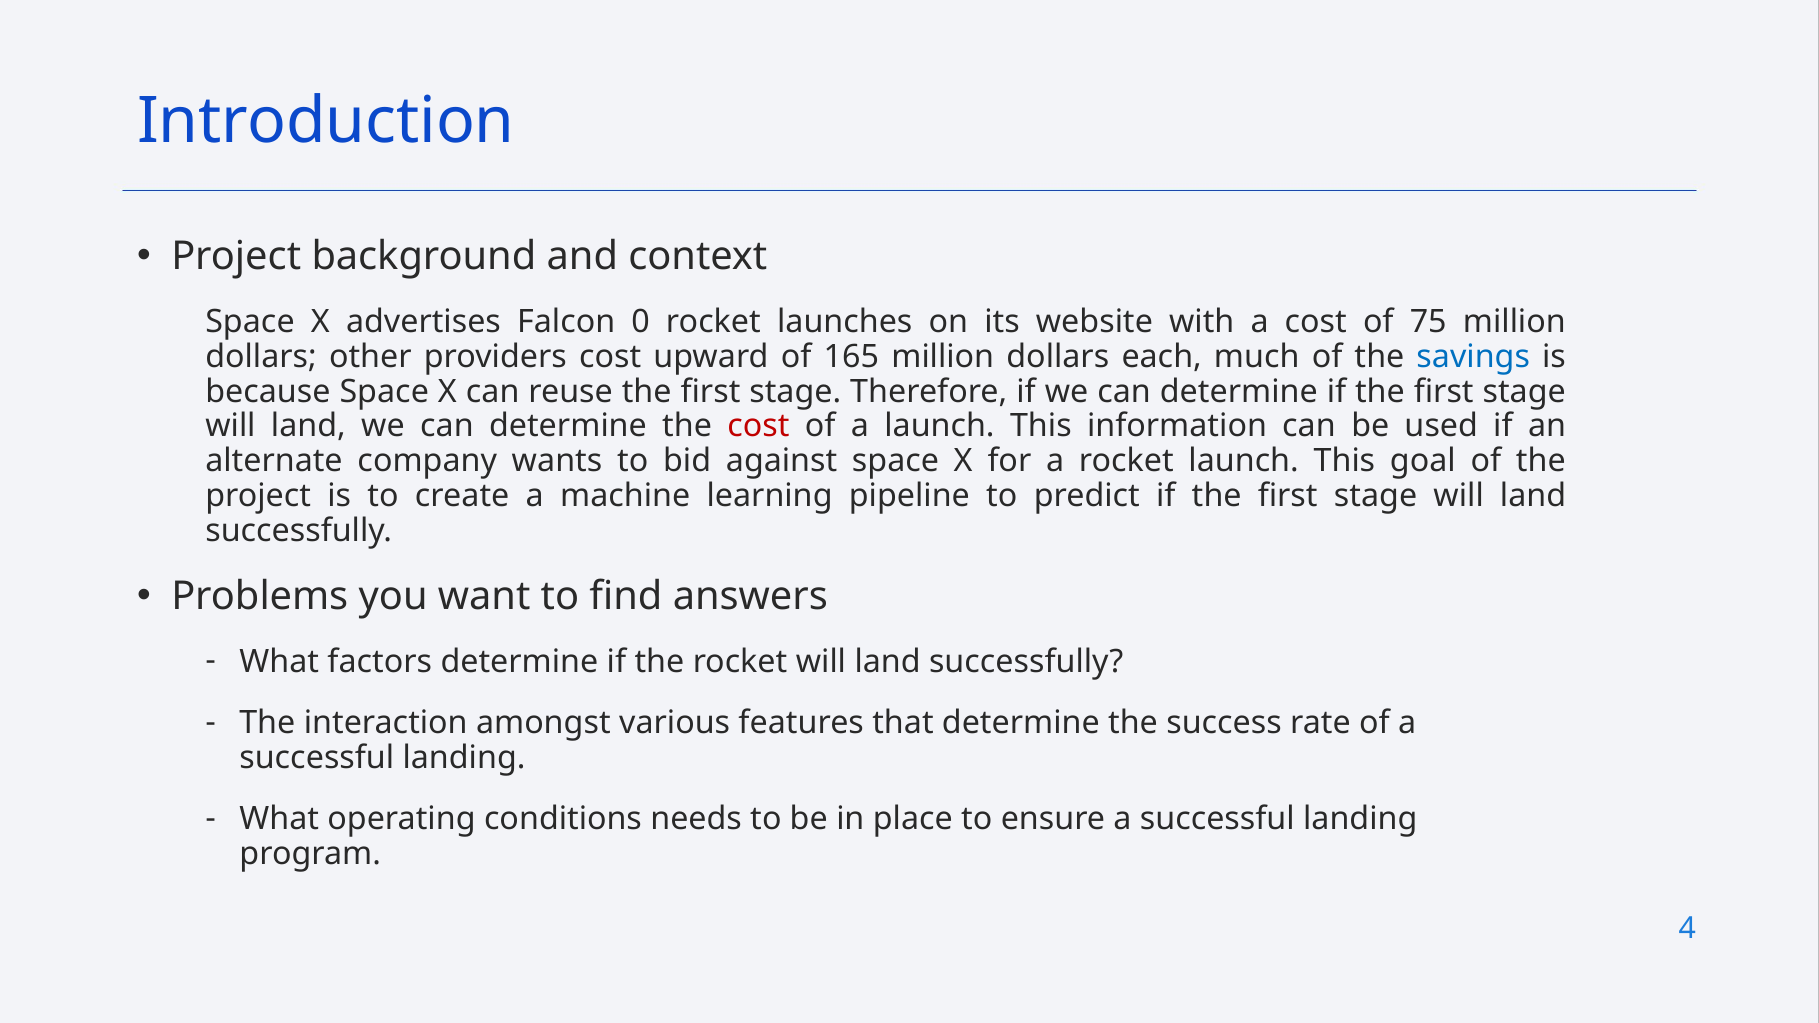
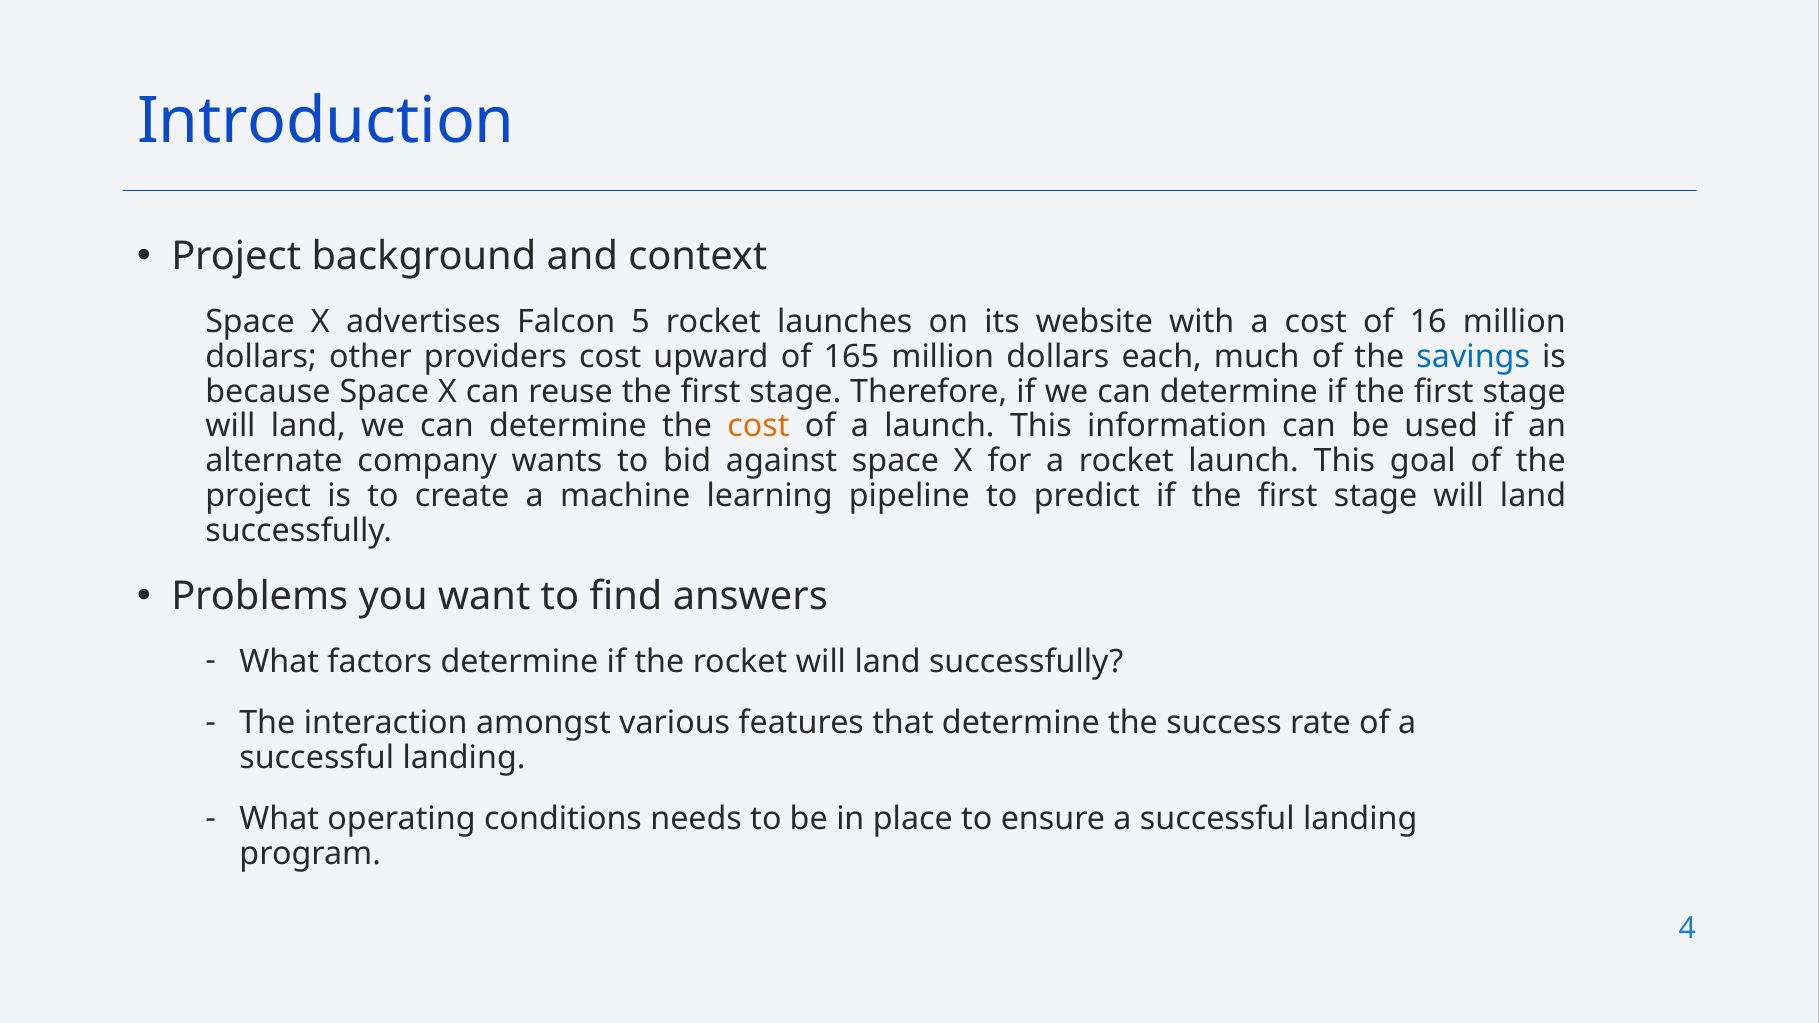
0: 0 -> 5
75: 75 -> 16
cost at (758, 426) colour: red -> orange
